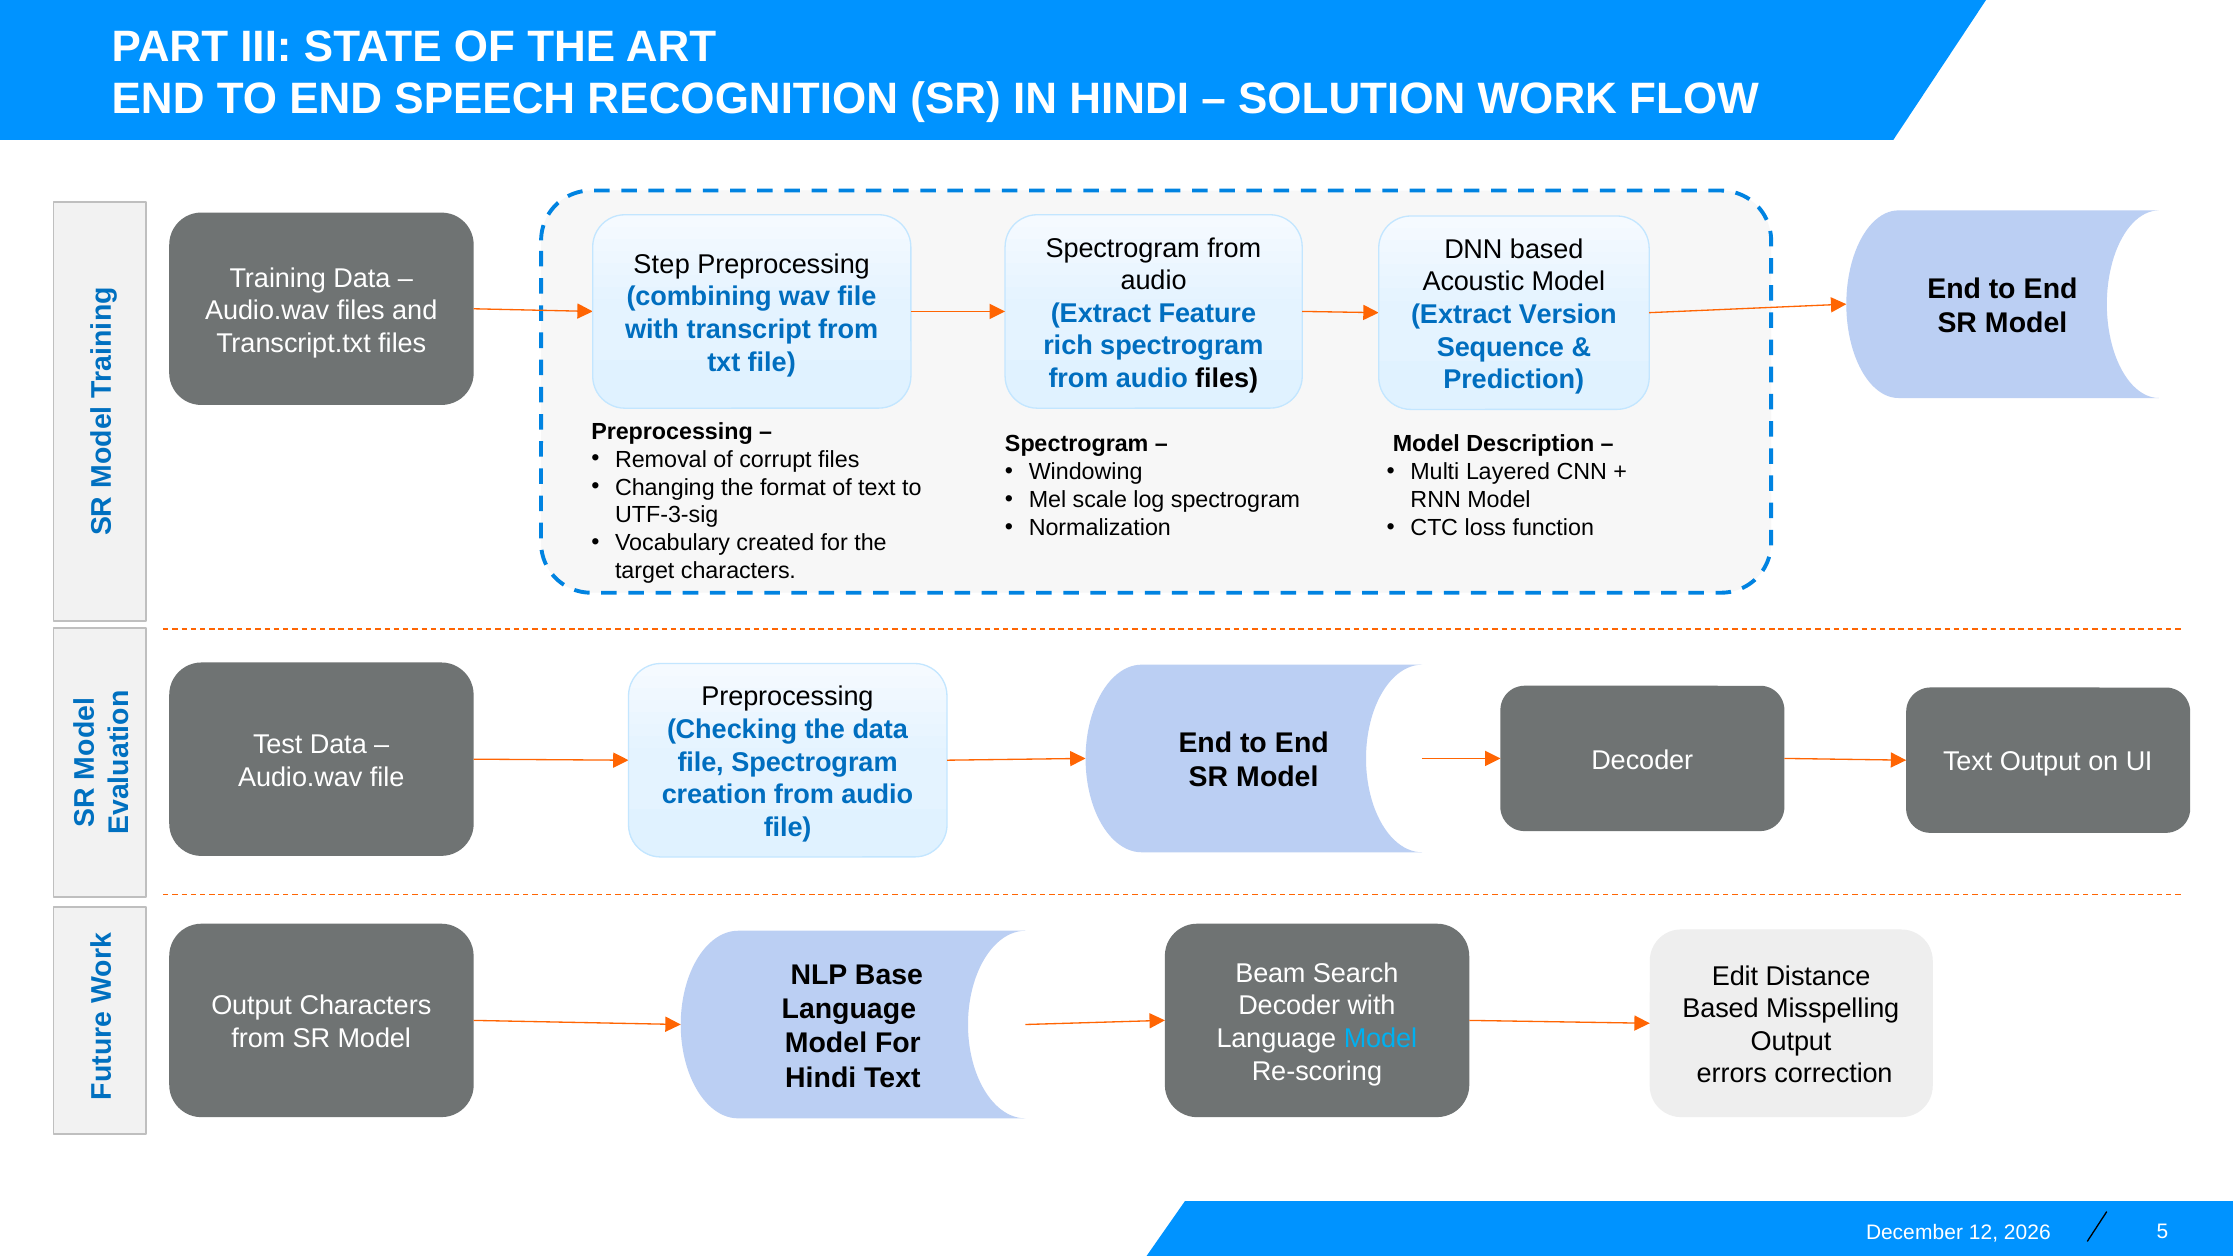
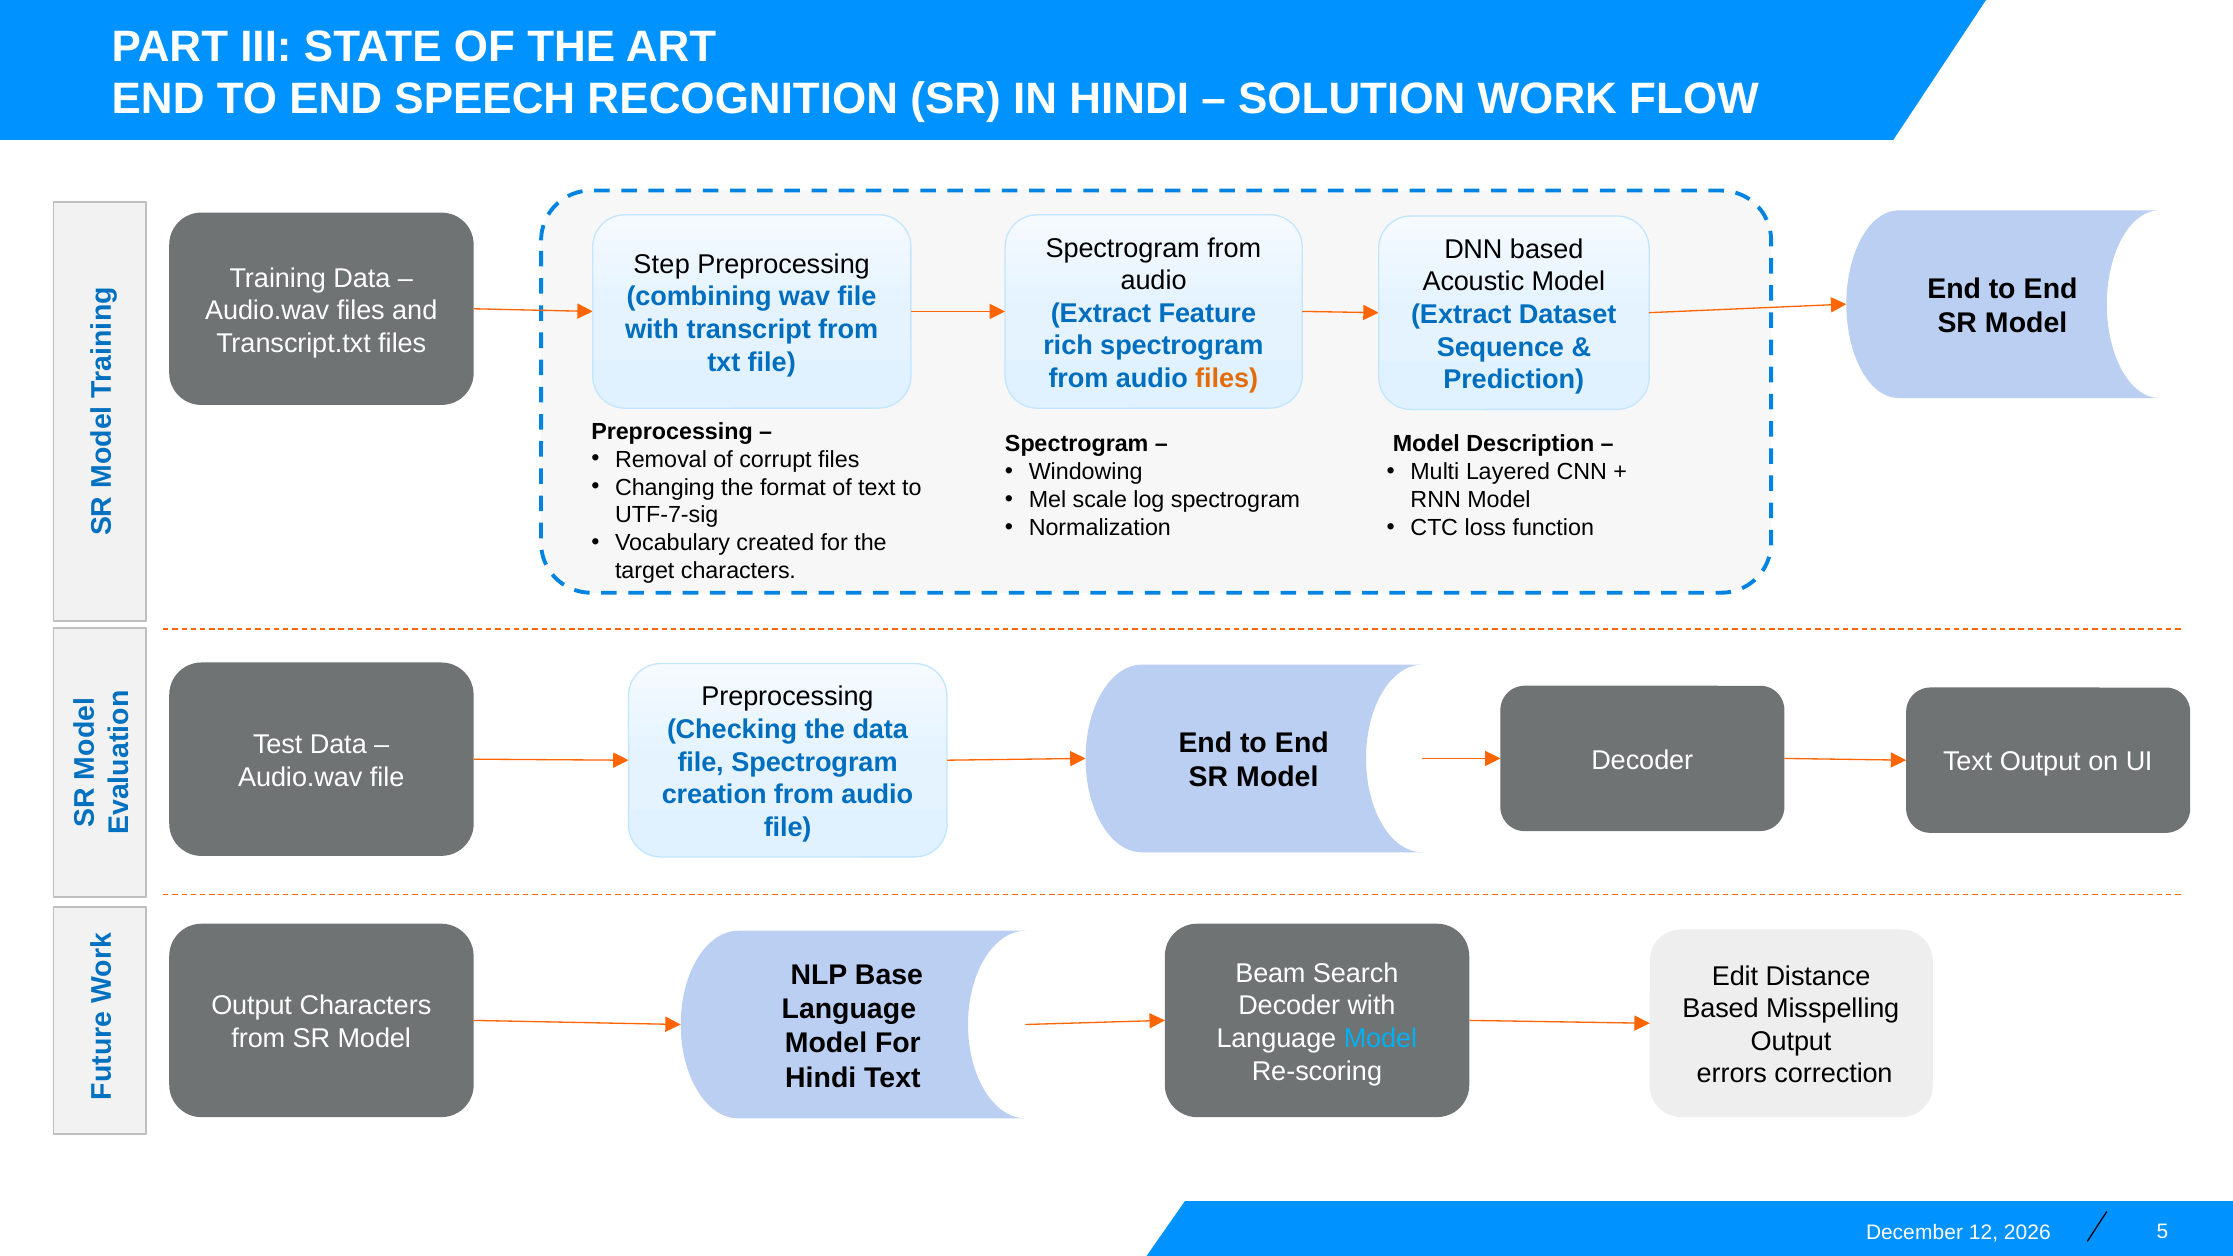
Version: Version -> Dataset
files at (1227, 378) colour: black -> orange
UTF-3-sig: UTF-3-sig -> UTF-7-sig
